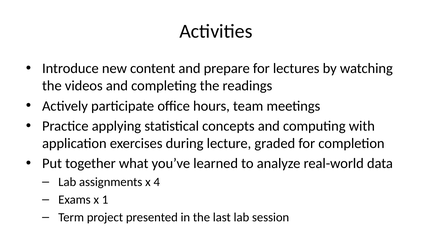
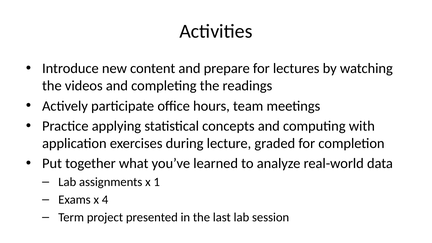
4: 4 -> 1
1: 1 -> 4
